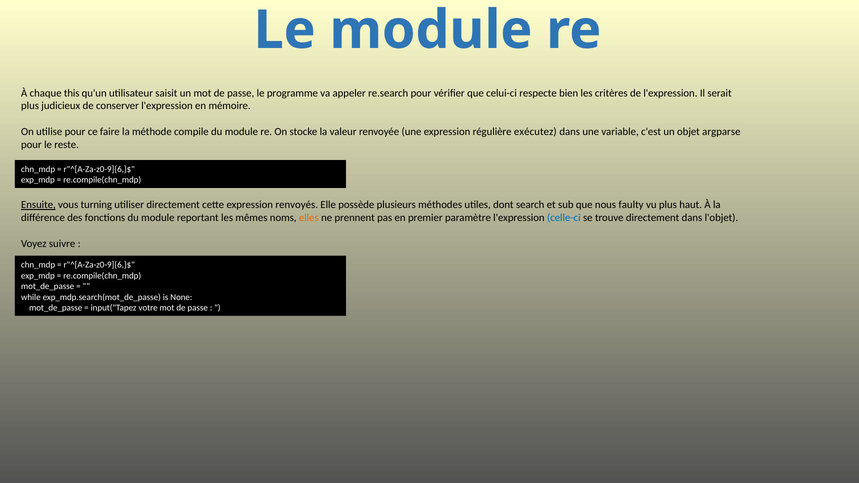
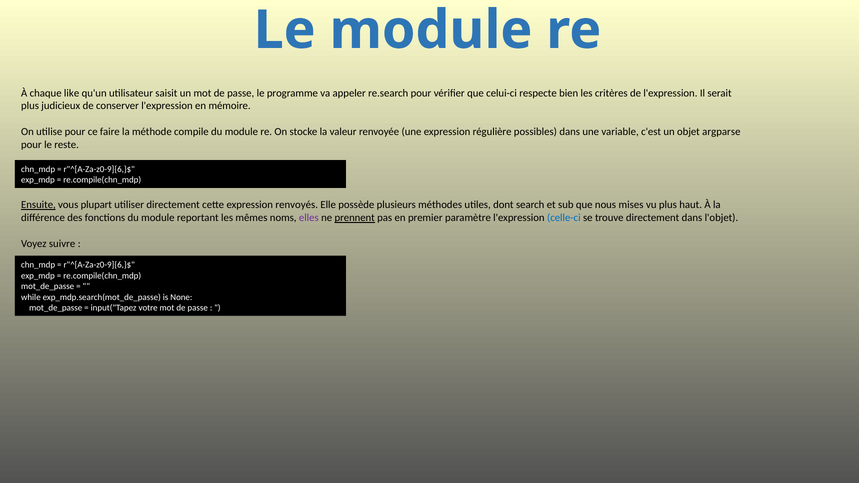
this: this -> like
exécutez: exécutez -> possibles
turning: turning -> plupart
faulty: faulty -> mises
elles colour: orange -> purple
prennent underline: none -> present
